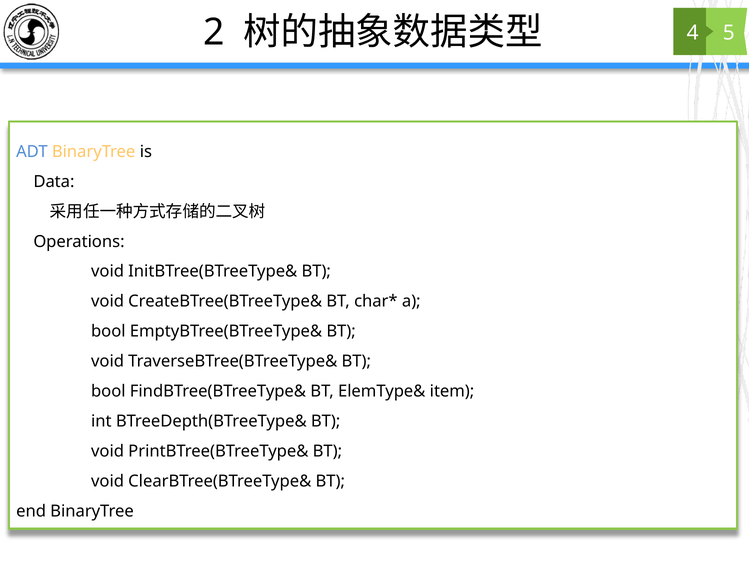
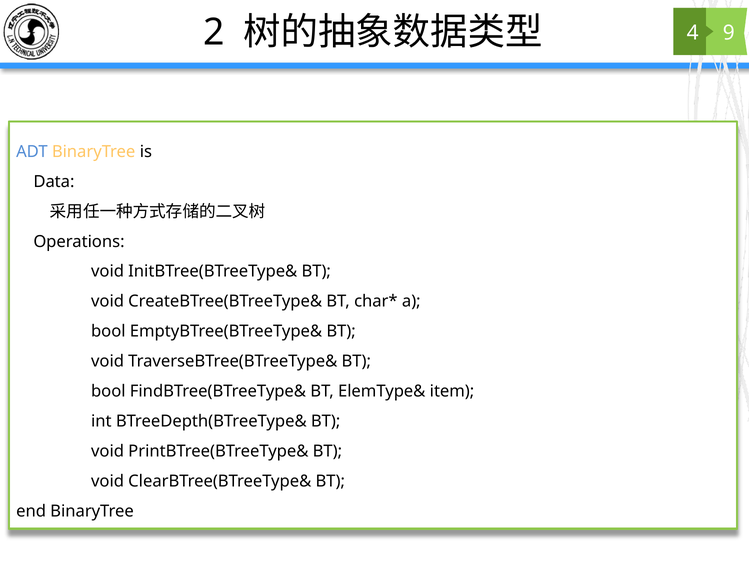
5: 5 -> 9
